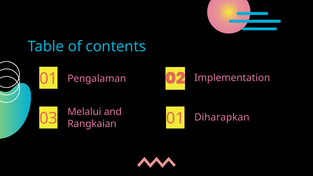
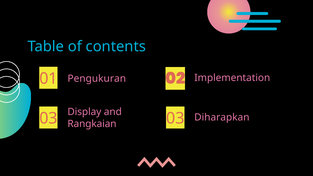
Pengalaman: Pengalaman -> Pengukuran
Melalui: Melalui -> Display
03 01: 01 -> 03
